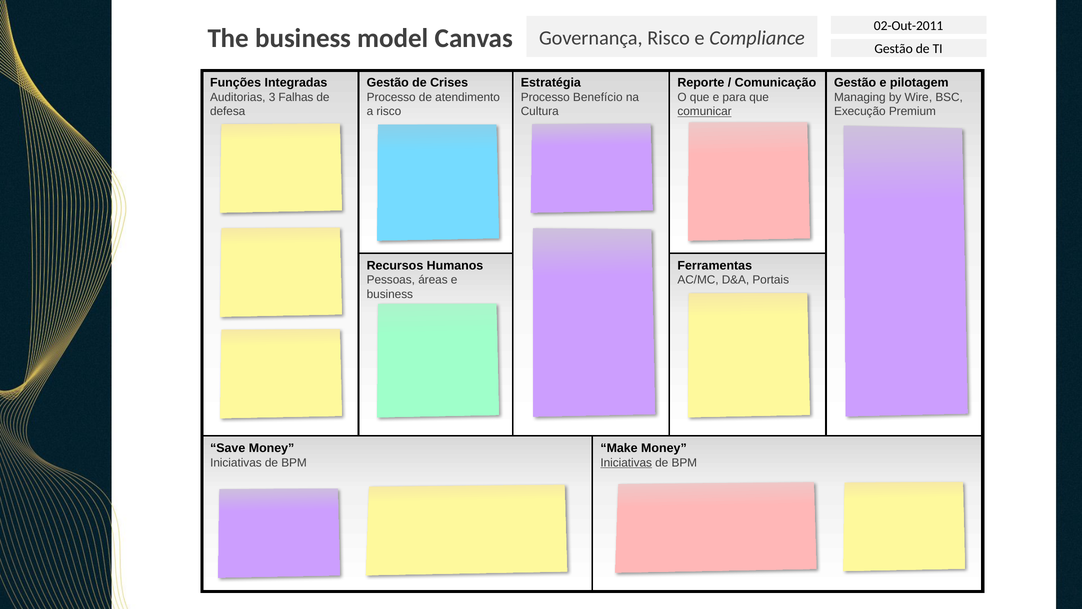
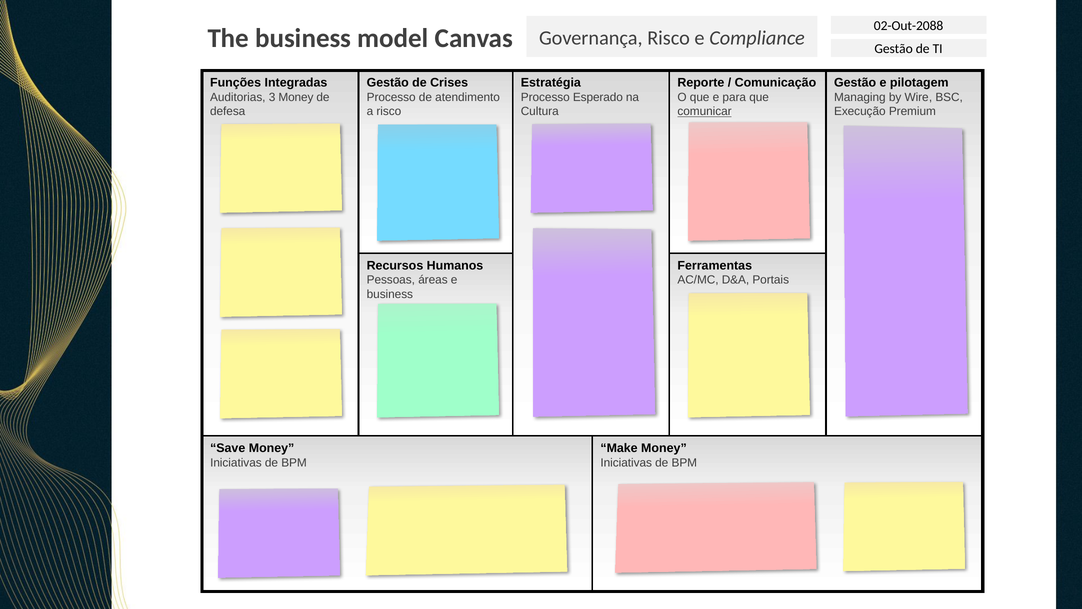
02-Out-2011: 02-Out-2011 -> 02-Out-2088
3 Falhas: Falhas -> Money
Benefício: Benefício -> Esperado
Iniciativas at (626, 462) underline: present -> none
